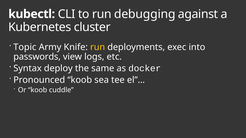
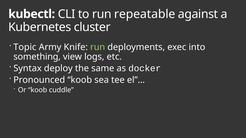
debugging: debugging -> repeatable
run at (98, 47) colour: yellow -> light green
passwords: passwords -> something
